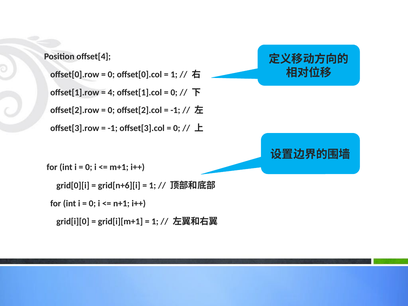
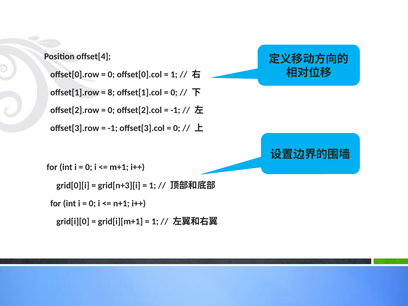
4: 4 -> 8
grid[n+6][i: grid[n+6][i -> grid[n+3][i
